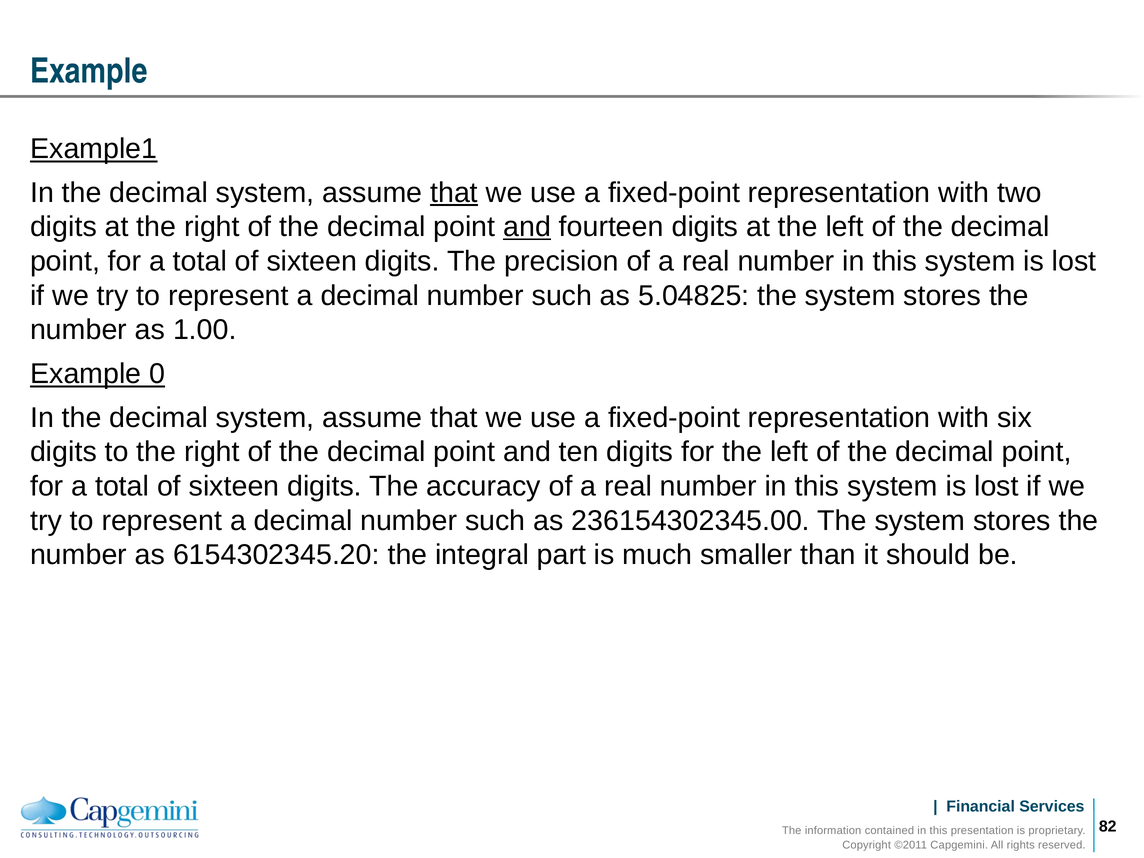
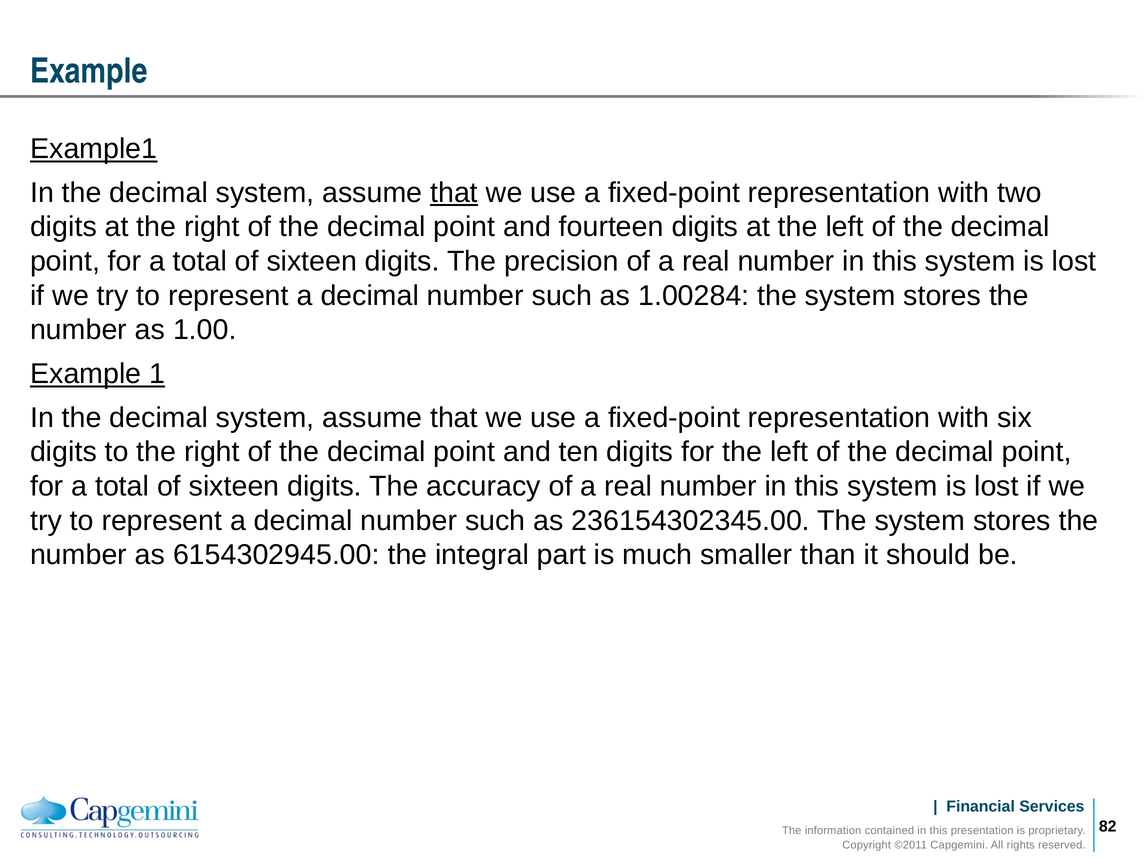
and at (527, 227) underline: present -> none
5.04825: 5.04825 -> 1.00284
0: 0 -> 1
6154302345.20: 6154302345.20 -> 6154302945.00
